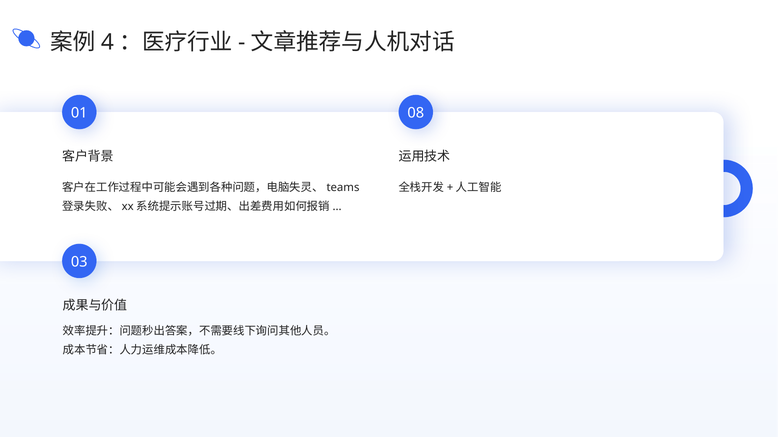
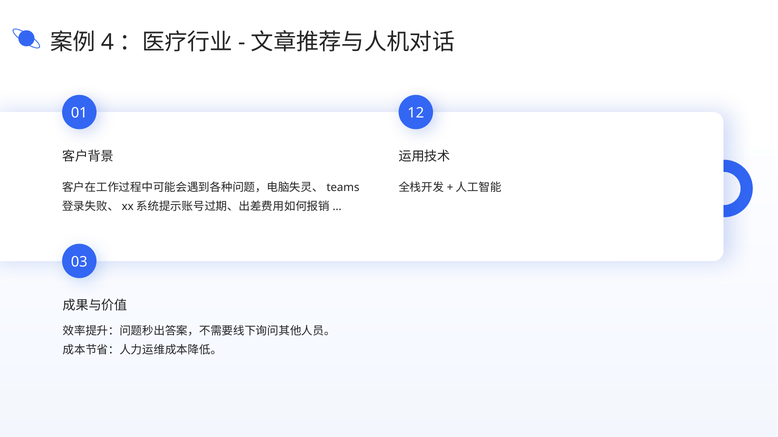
08: 08 -> 12
